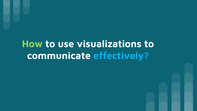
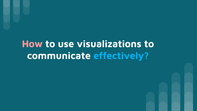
How colour: light green -> pink
